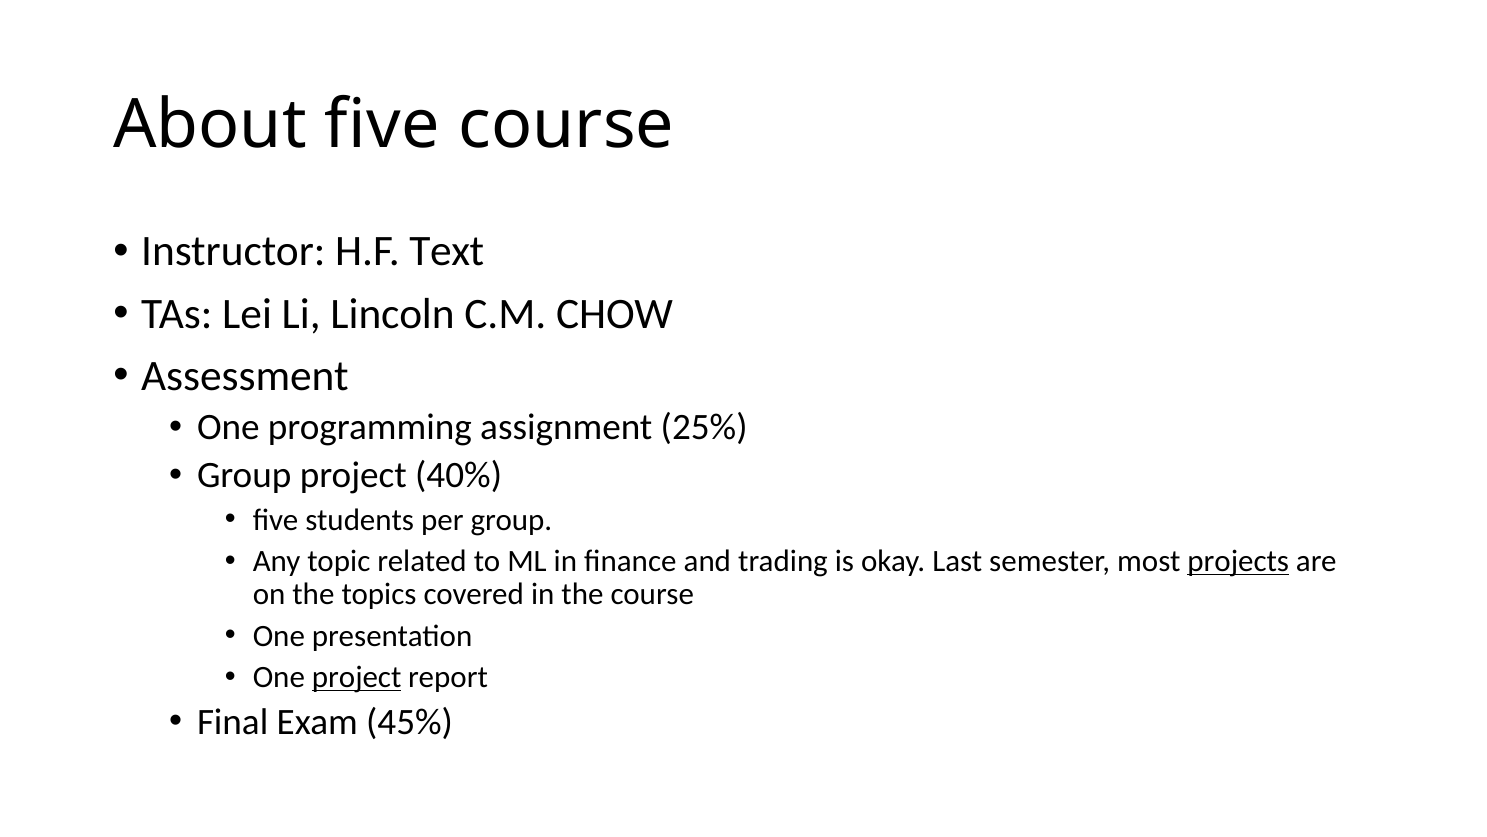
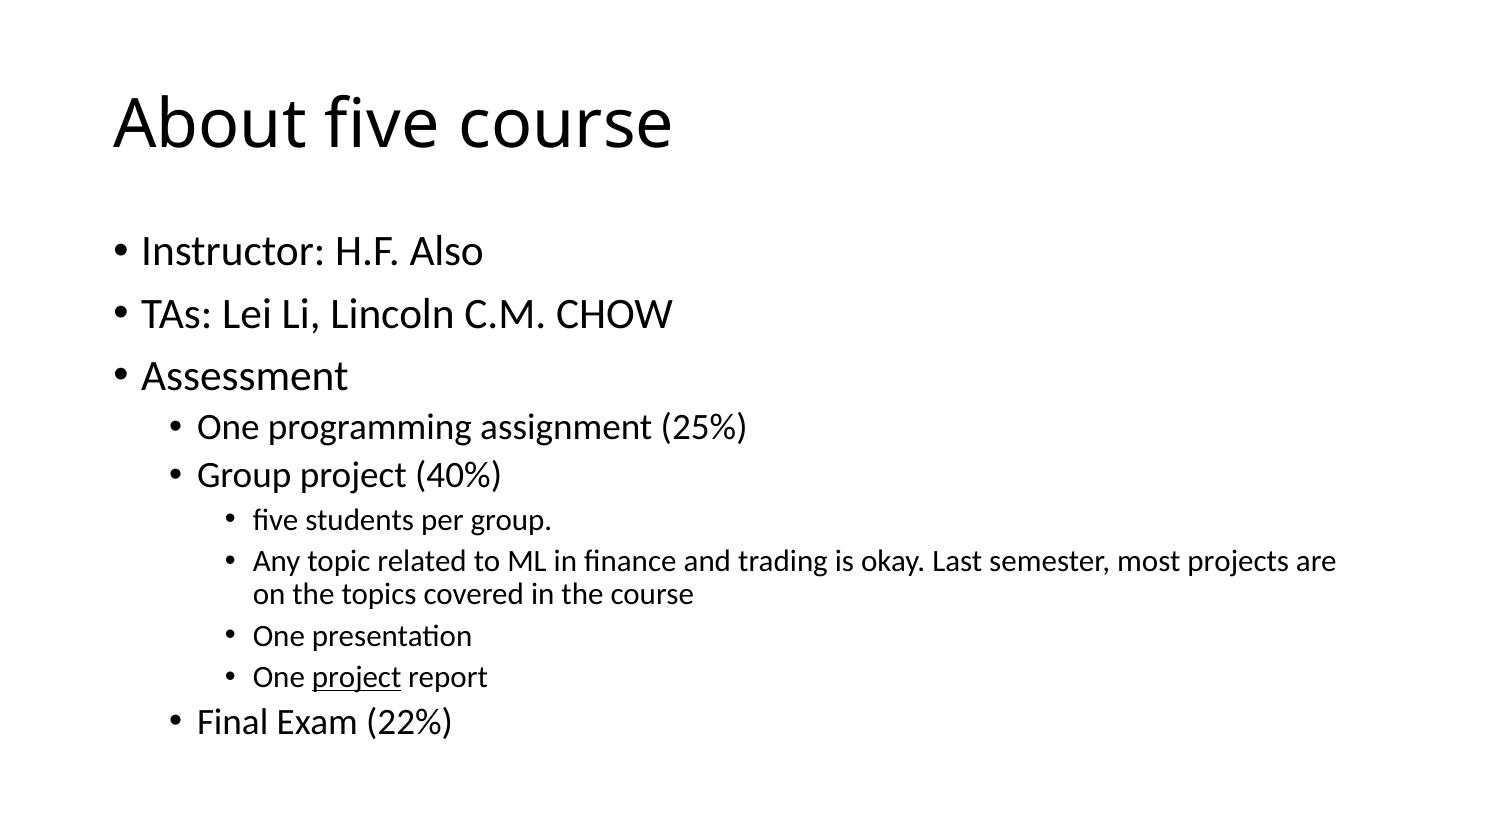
Text: Text -> Also
projects underline: present -> none
45%: 45% -> 22%
